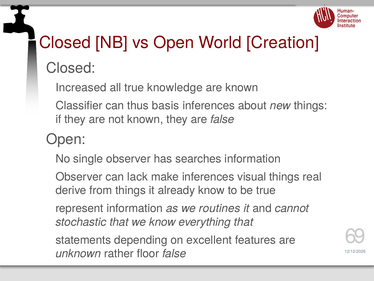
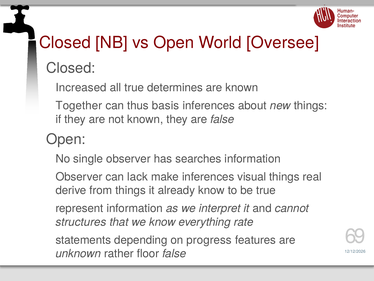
Creation: Creation -> Oversee
knowledge: knowledge -> determines
Classifier: Classifier -> Together
routines: routines -> interpret
stochastic: stochastic -> structures
everything that: that -> rate
excellent: excellent -> progress
